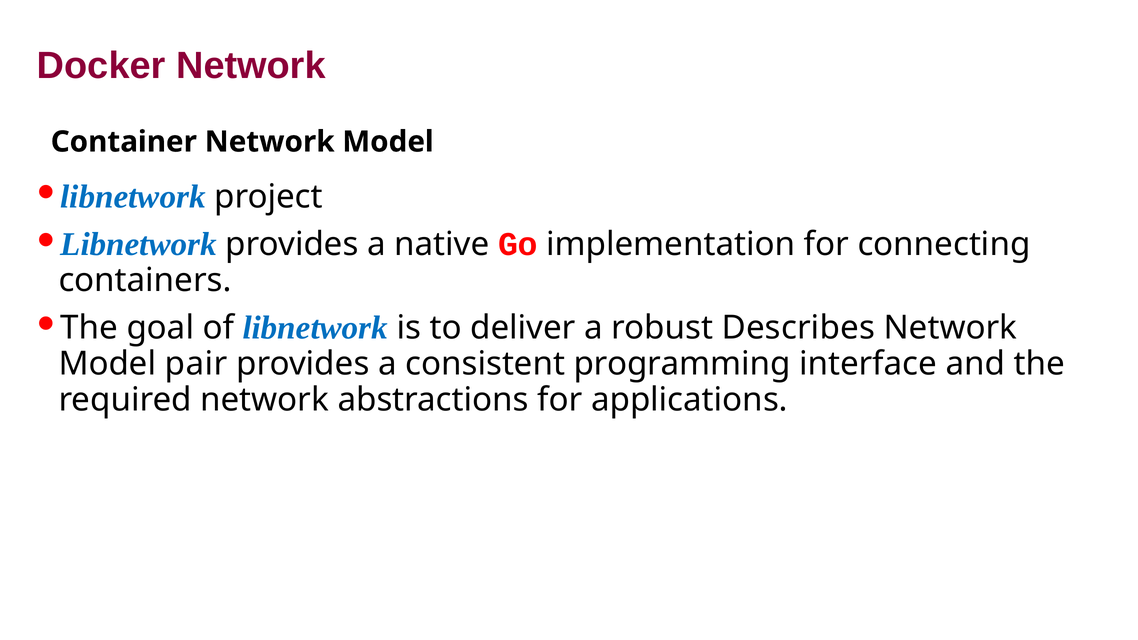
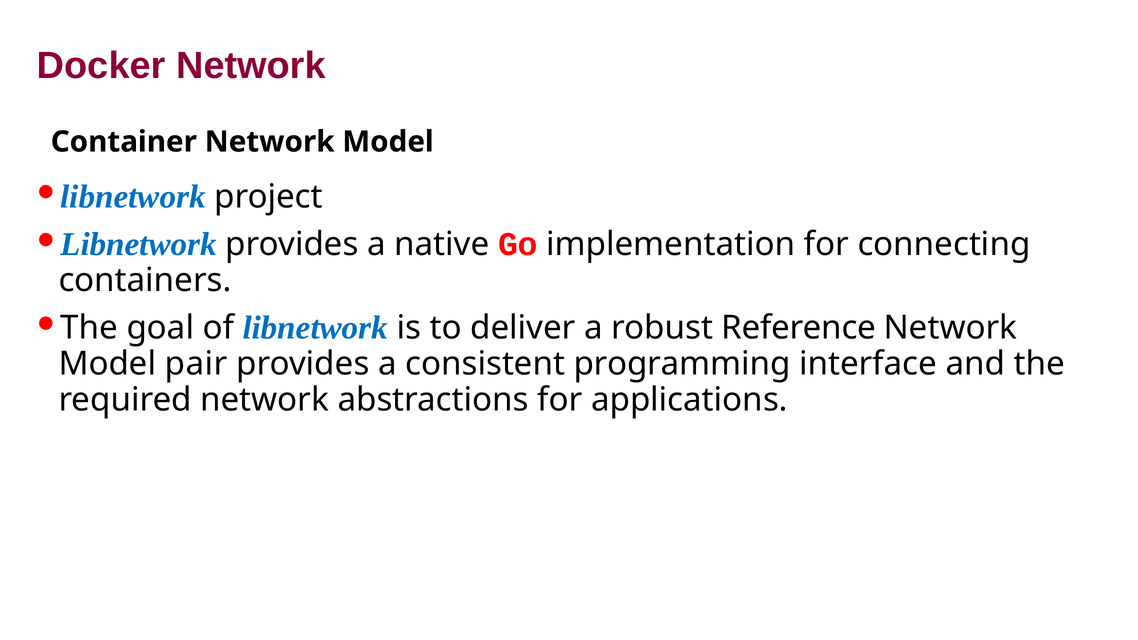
Describes: Describes -> Reference
